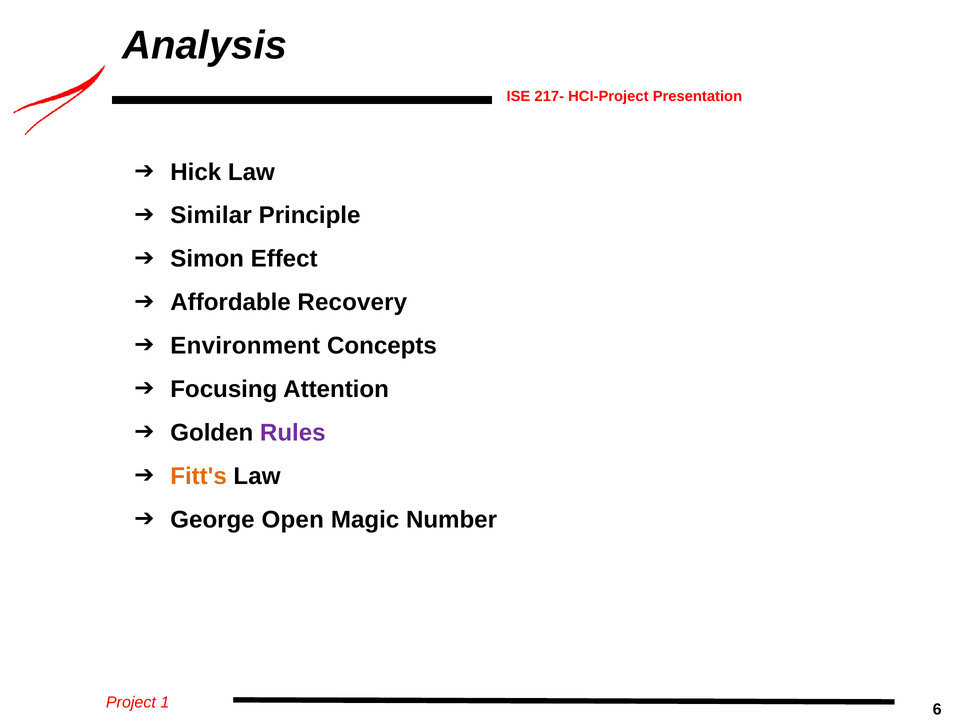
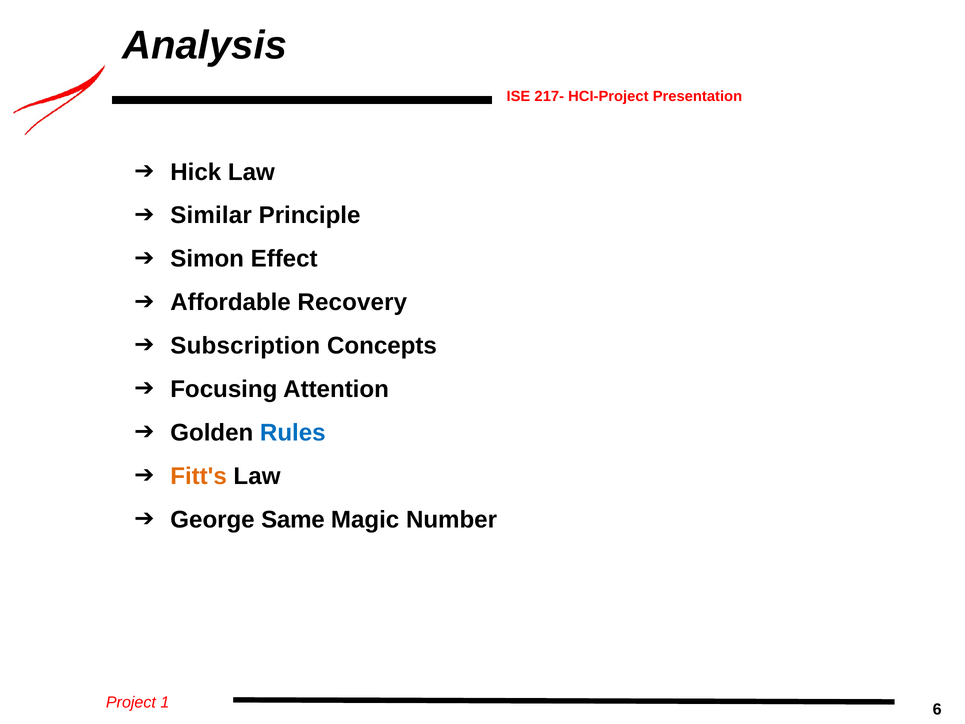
Environment: Environment -> Subscription
Rules colour: purple -> blue
Open: Open -> Same
